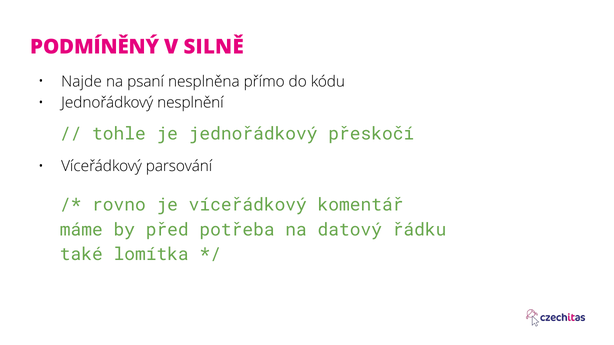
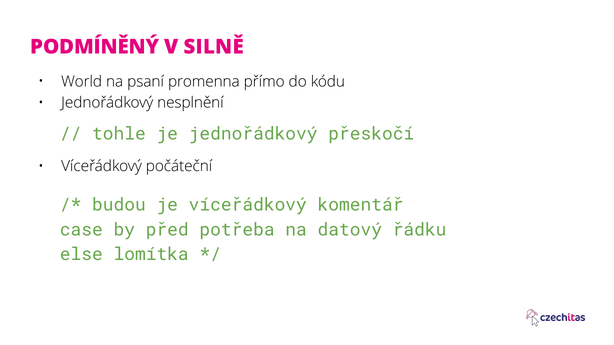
Najde: Najde -> World
nesplněna: nesplněna -> promenna
parsování: parsování -> počáteční
rovno: rovno -> budou
máme: máme -> case
také: také -> else
